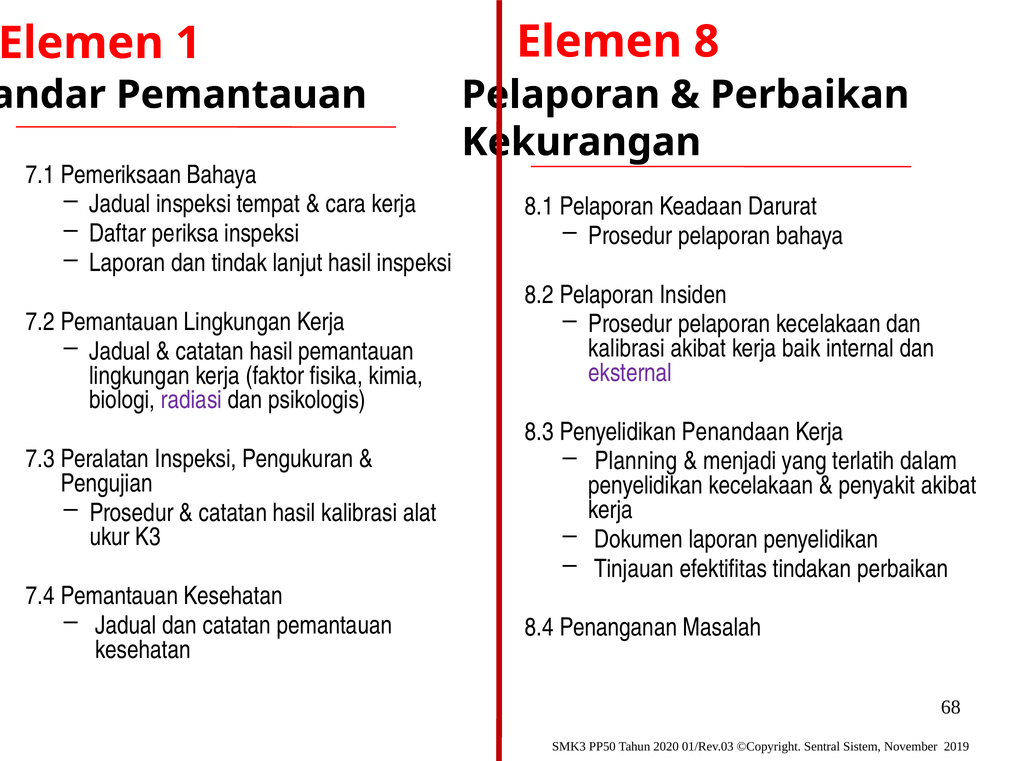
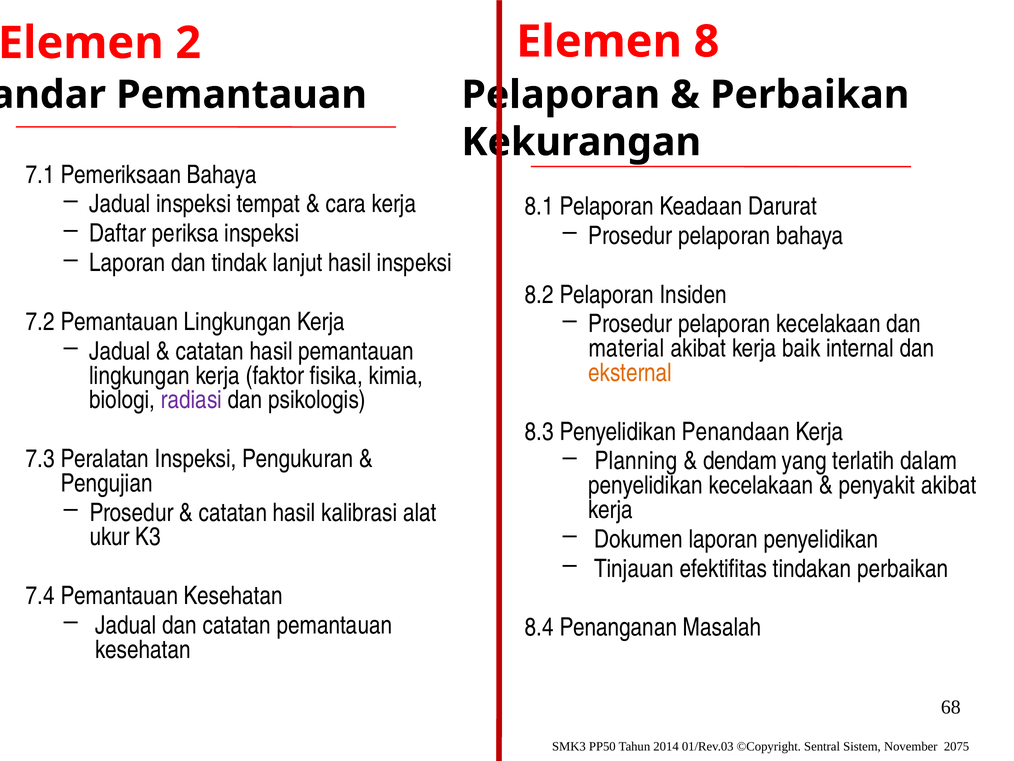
1: 1 -> 2
kalibrasi at (627, 348): kalibrasi -> material
eksternal colour: purple -> orange
menjadi: menjadi -> dendam
2020: 2020 -> 2014
2019: 2019 -> 2075
